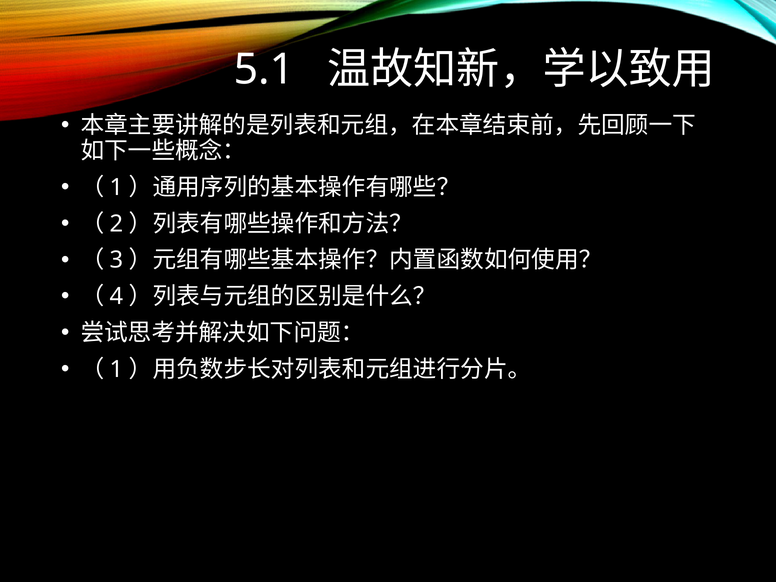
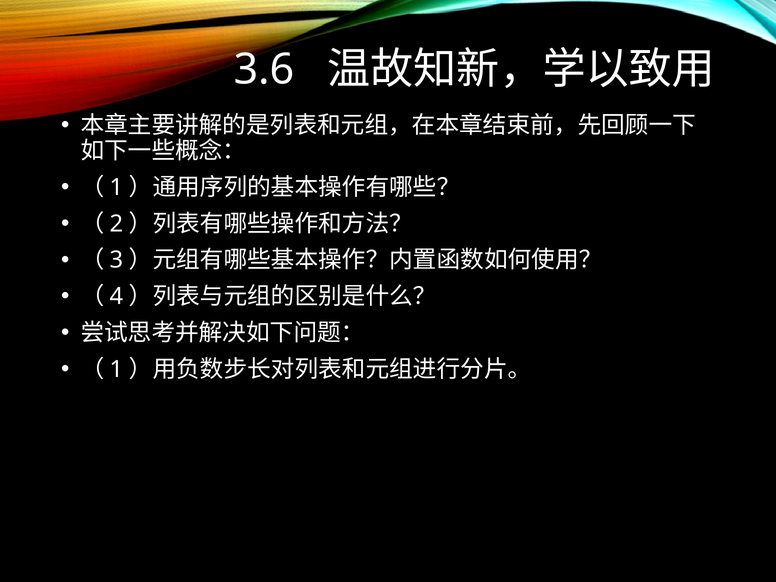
5.1: 5.1 -> 3.6
